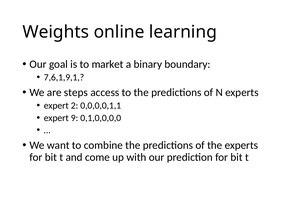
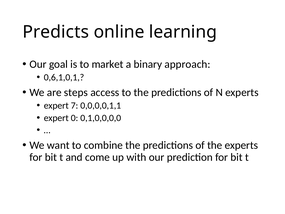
Weights: Weights -> Predicts
boundary: boundary -> approach
7,6,1,9,1: 7,6,1,9,1 -> 0,6,1,0,1
2: 2 -> 7
9: 9 -> 0
